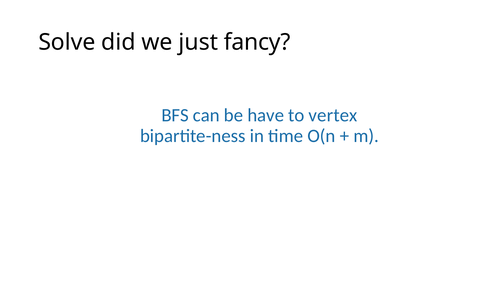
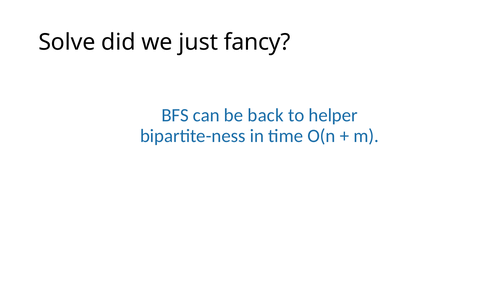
have: have -> back
vertex: vertex -> helper
